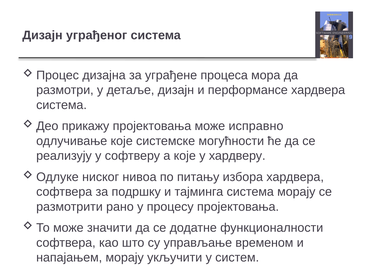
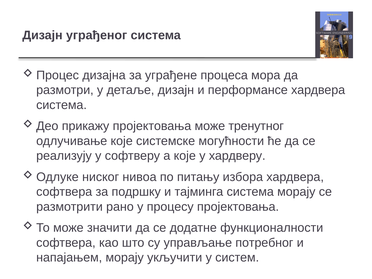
исправно: исправно -> тренутног
временом: временом -> потребног
